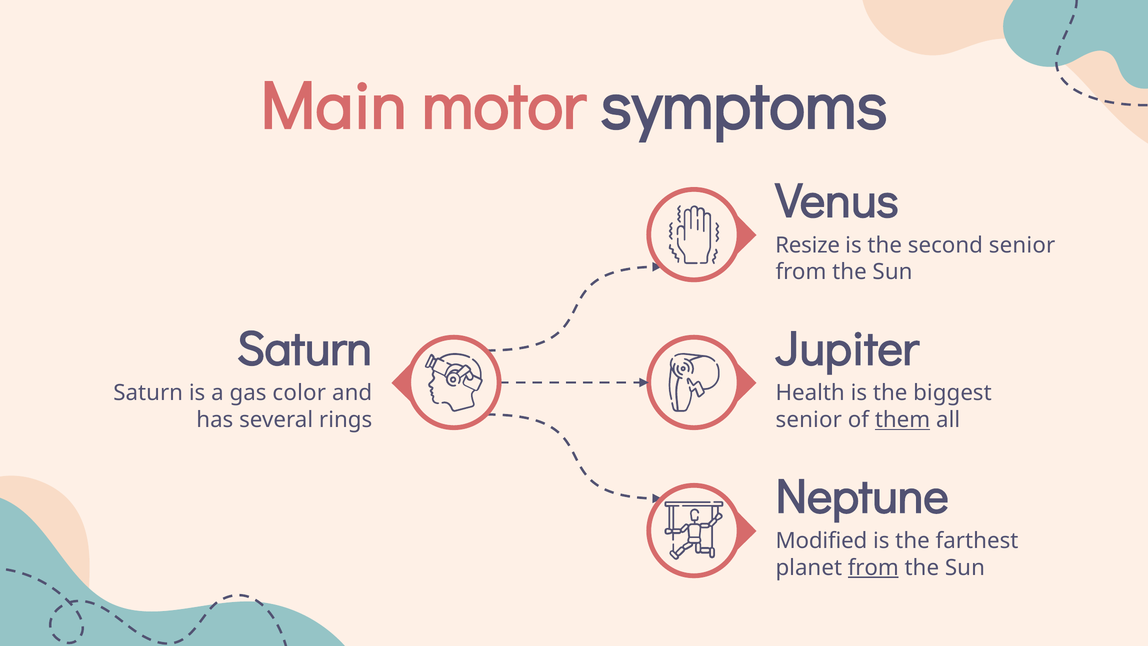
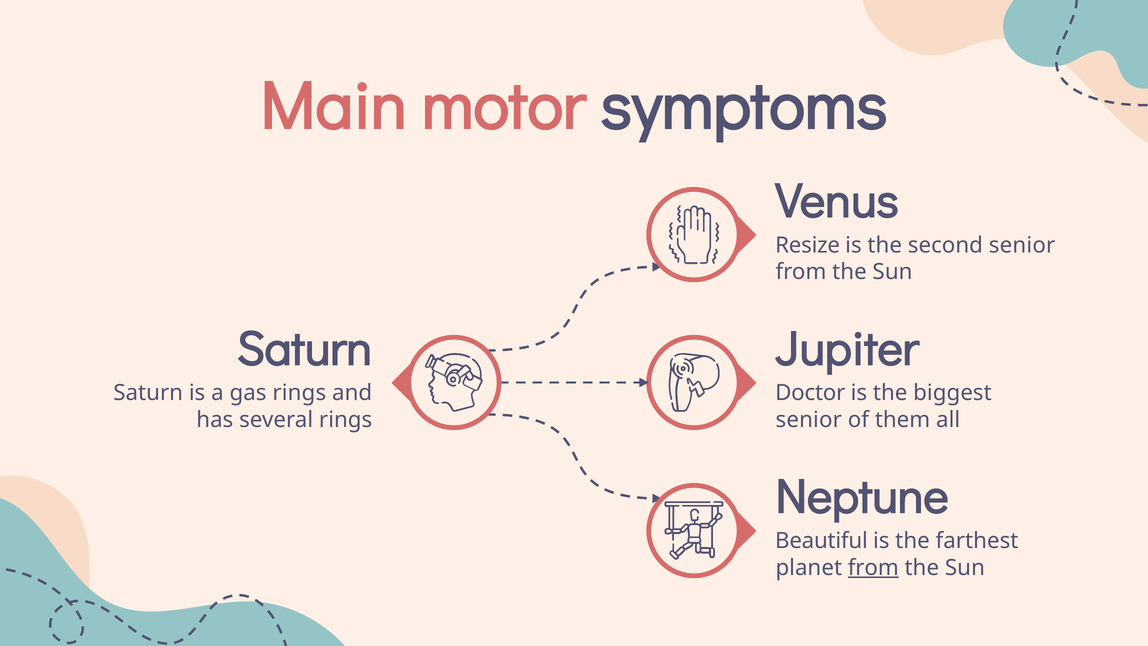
gas color: color -> rings
Health: Health -> Doctor
them underline: present -> none
Modified: Modified -> Beautiful
